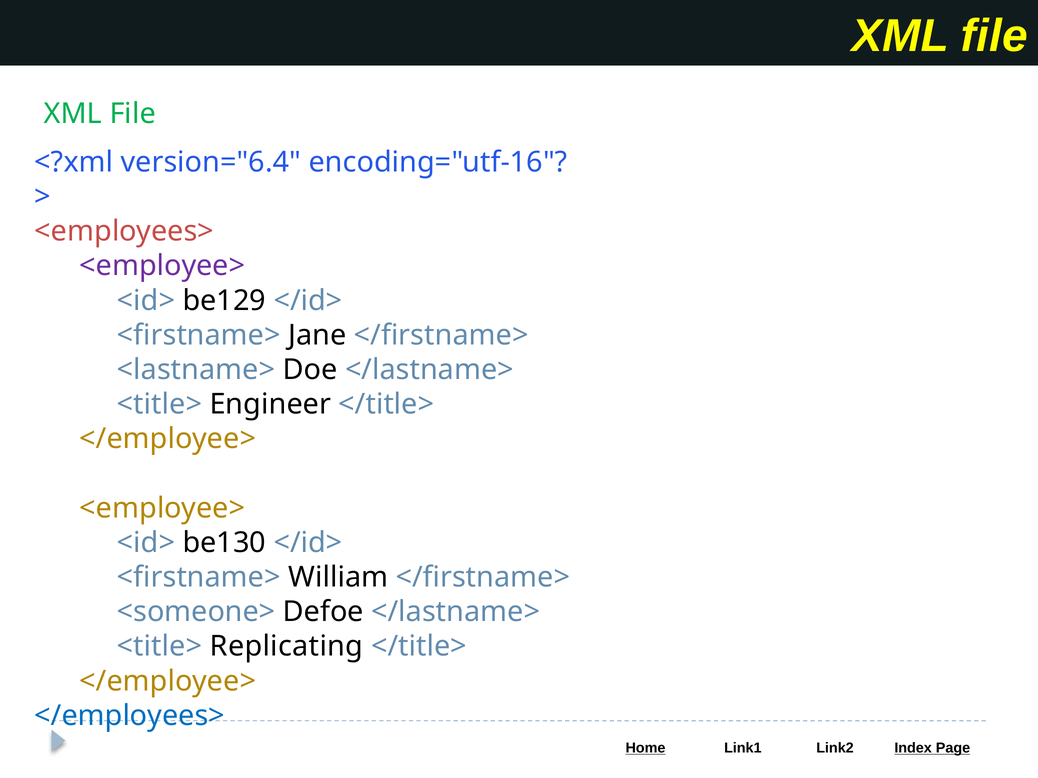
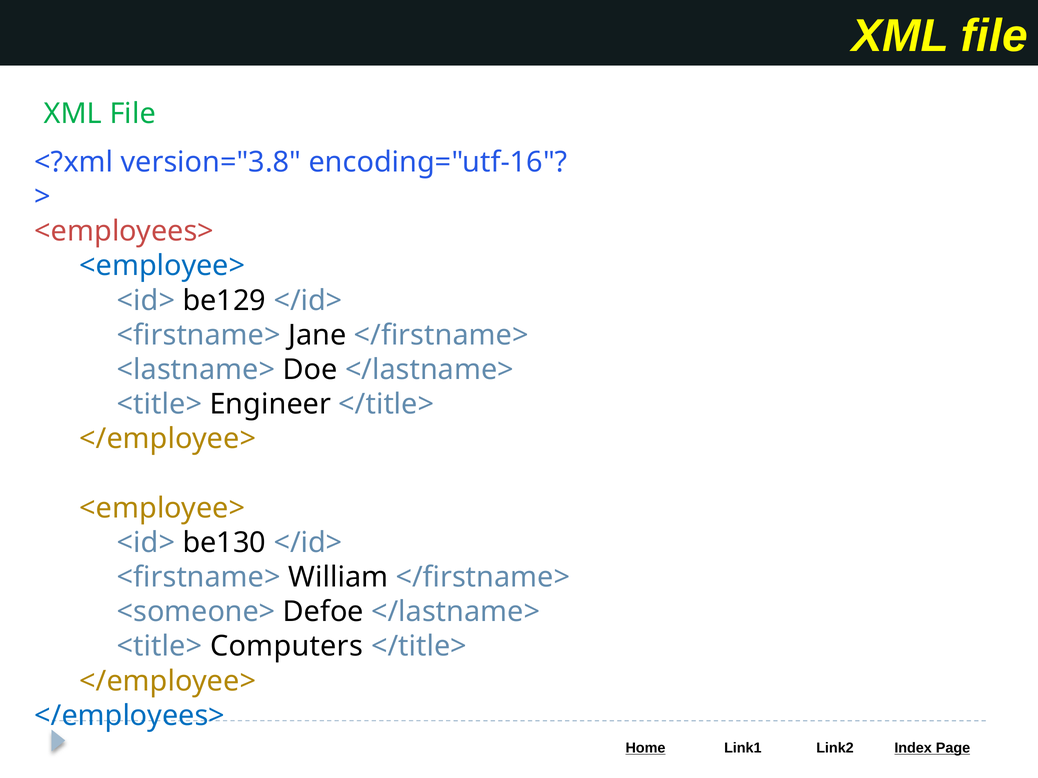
version="6.4: version="6.4 -> version="3.8
<employee> at (162, 266) colour: purple -> blue
Replicating: Replicating -> Computers
